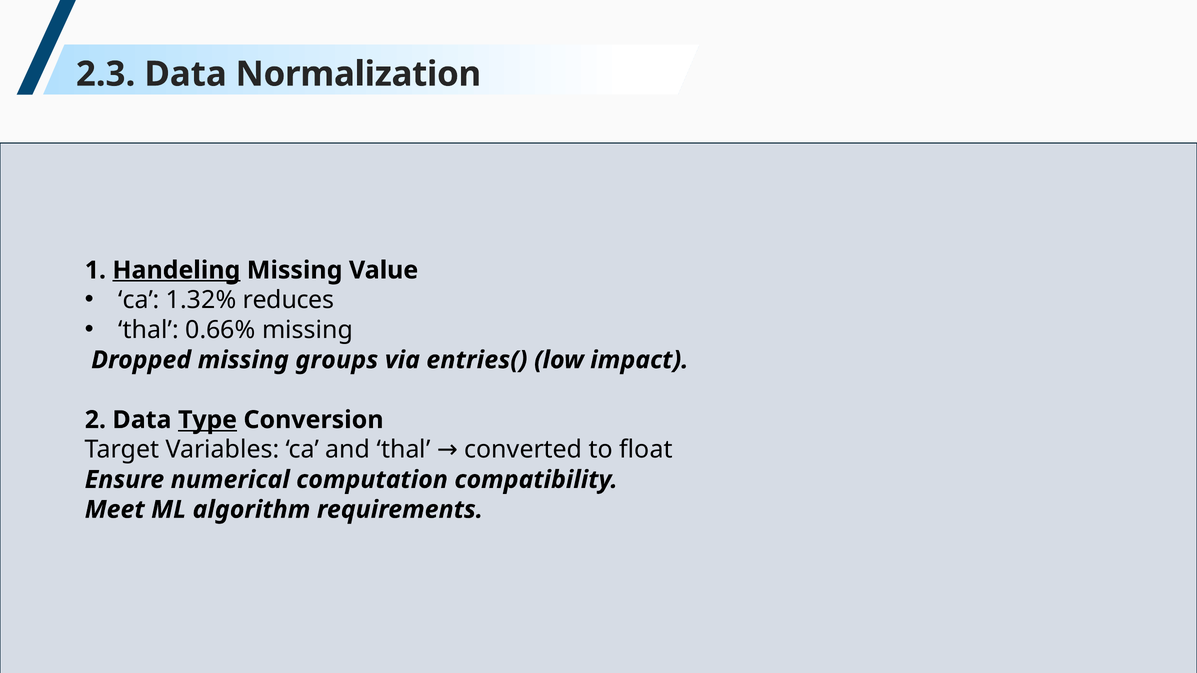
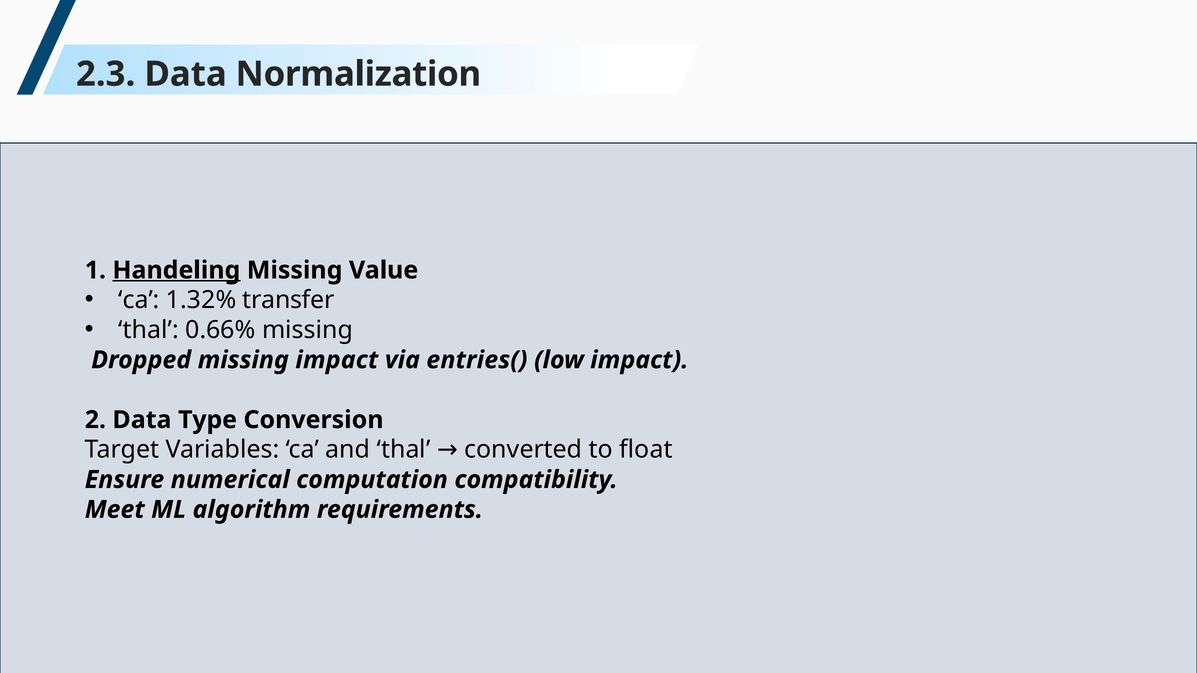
reduces: reduces -> transfer
missing groups: groups -> impact
Type underline: present -> none
